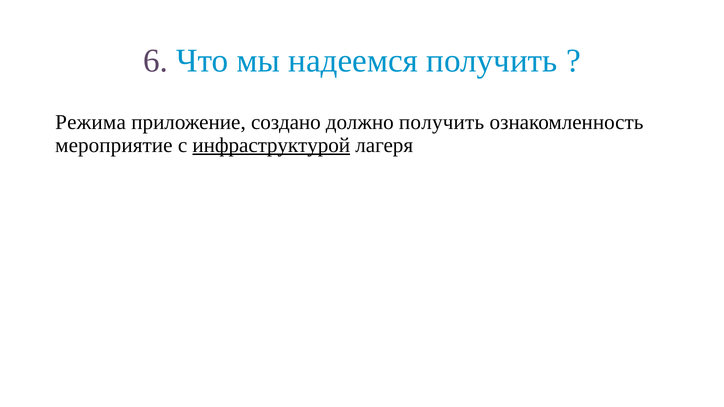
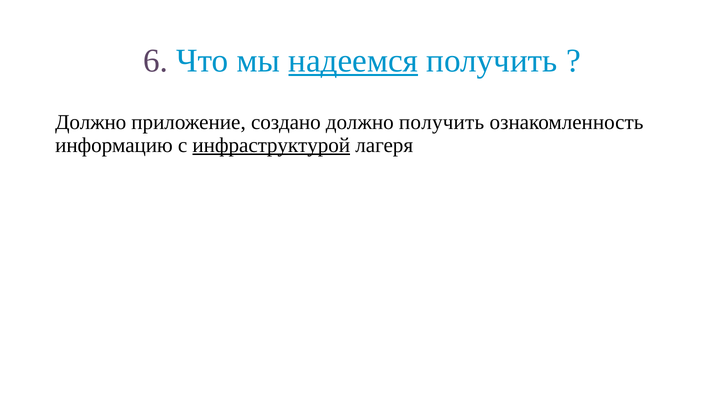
надеемся underline: none -> present
Режима at (91, 122): Режима -> Должно
мероприятие: мероприятие -> информацию
